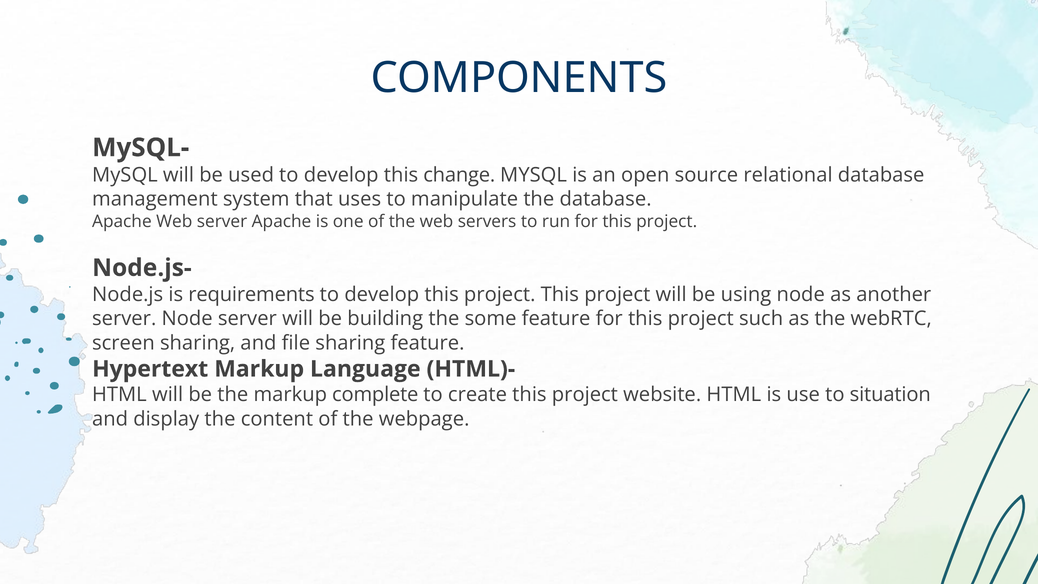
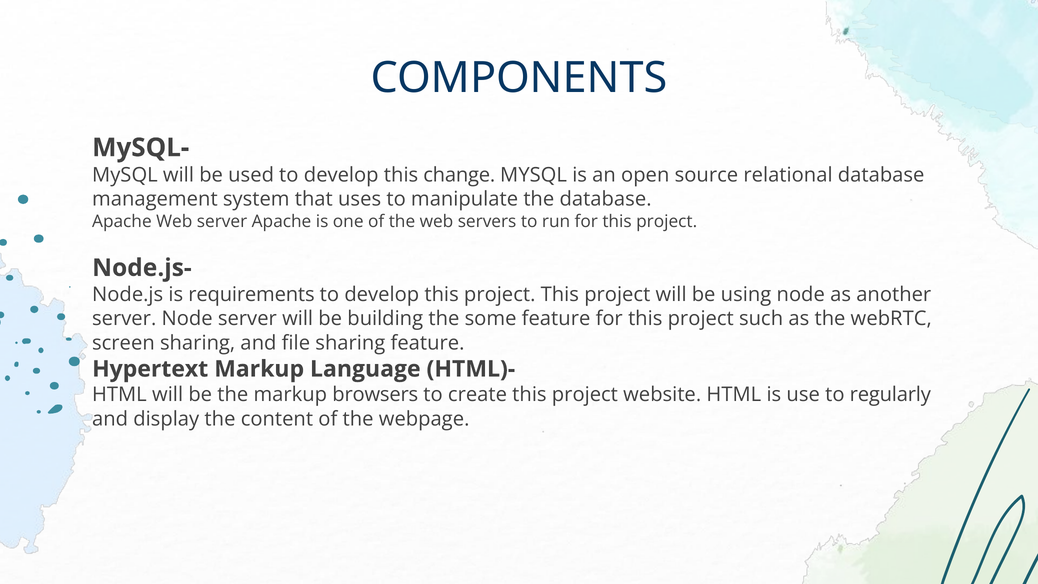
complete: complete -> browsers
situation: situation -> regularly
